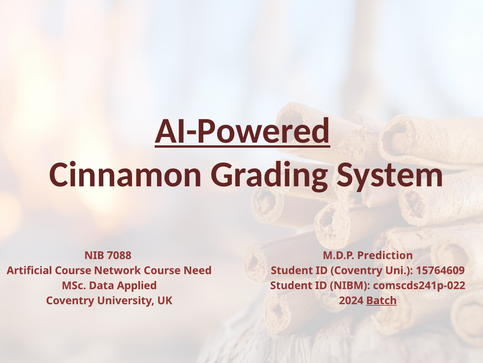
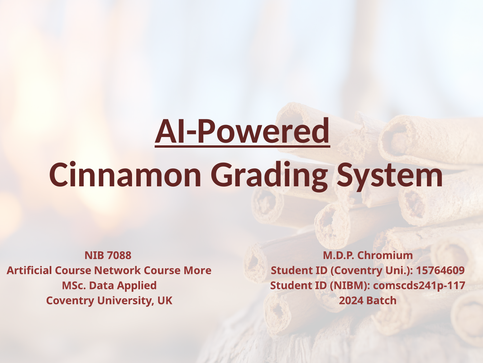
Prediction: Prediction -> Chromium
Need: Need -> More
comscds241p-022: comscds241p-022 -> comscds241p-117
Batch underline: present -> none
